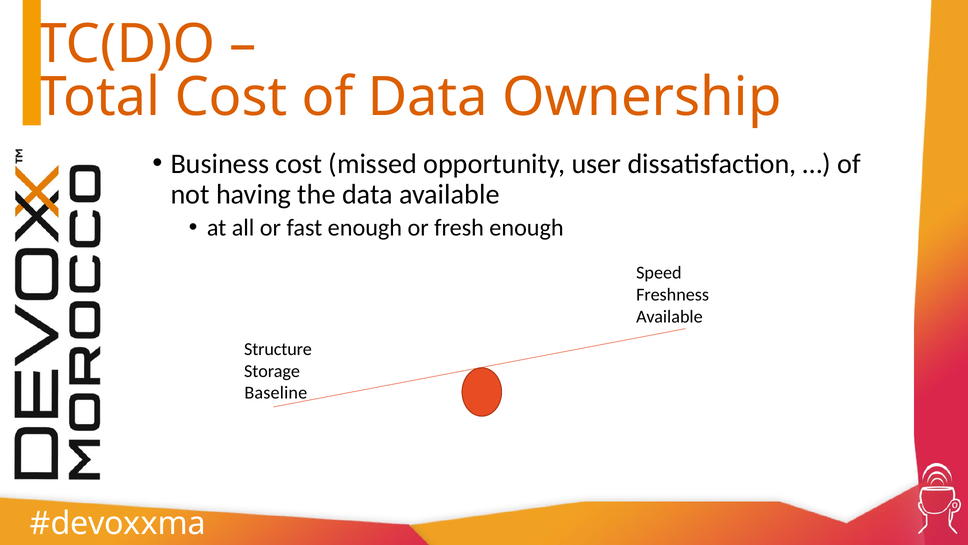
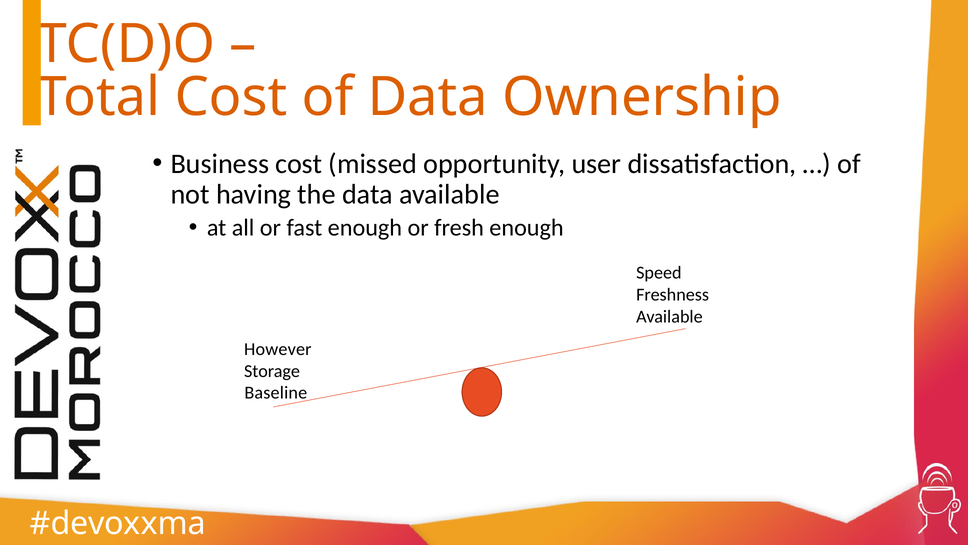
Structure: Structure -> However
